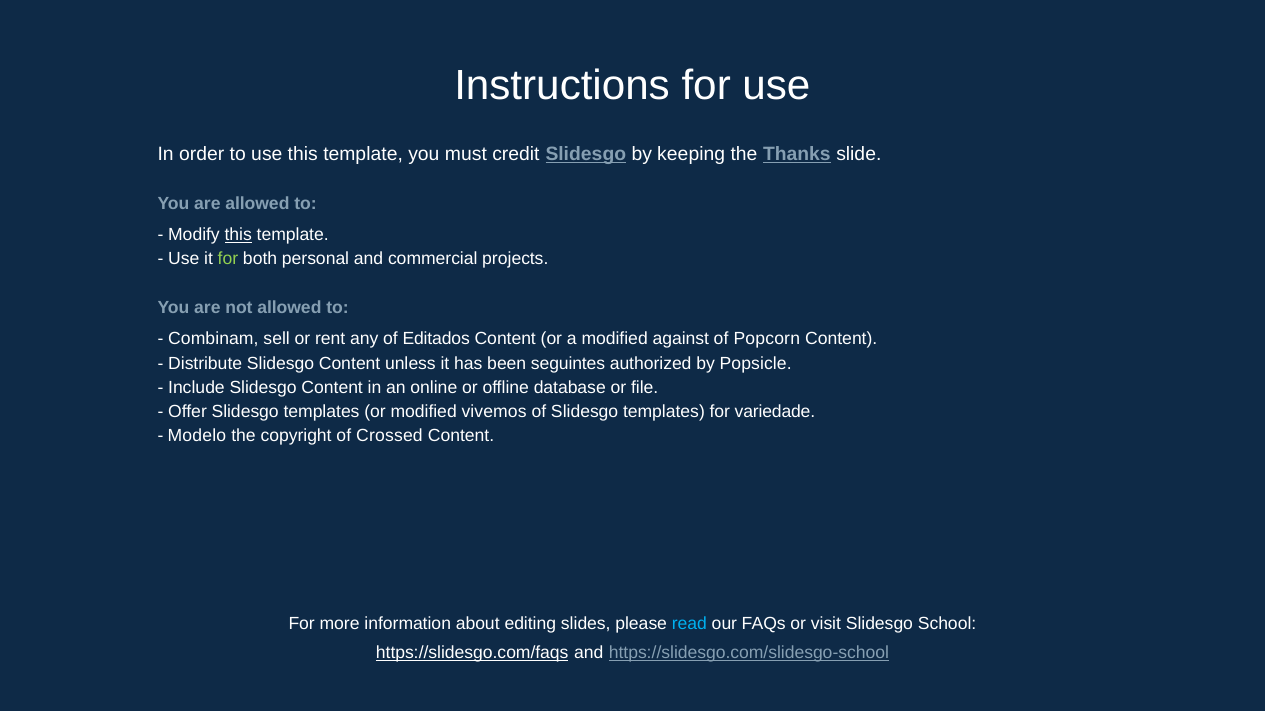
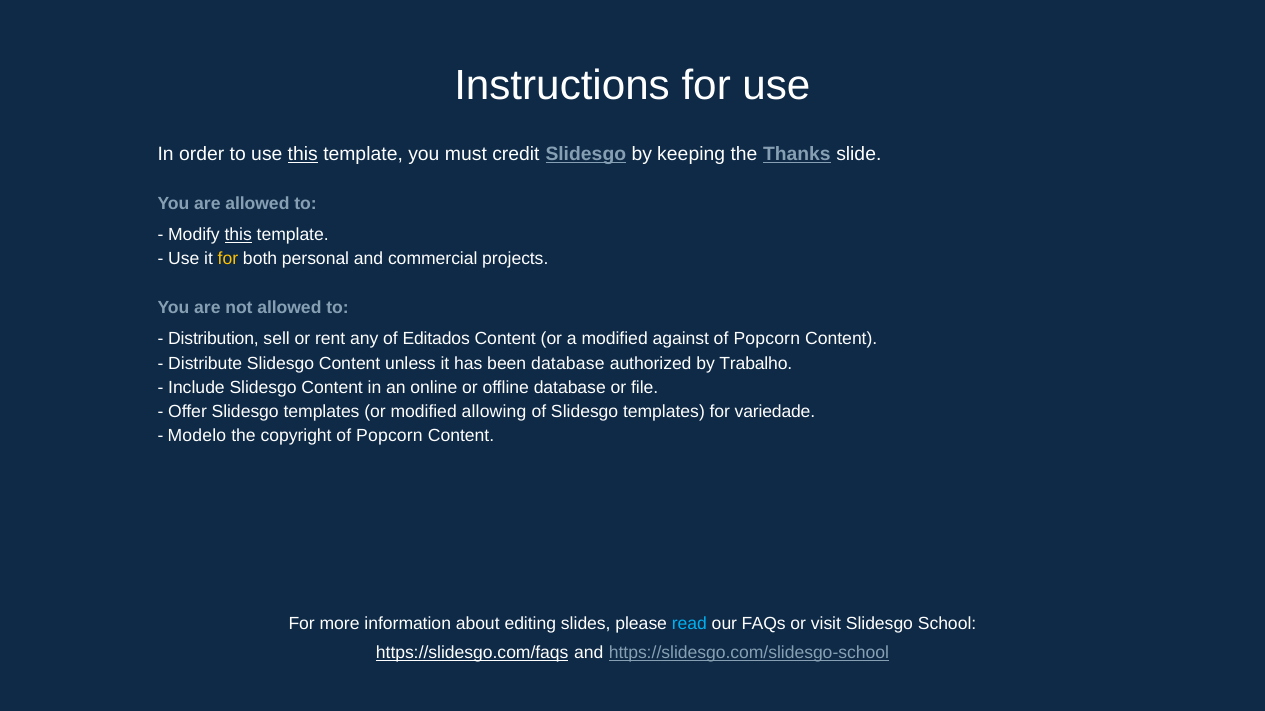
this at (303, 154) underline: none -> present
for at (228, 259) colour: light green -> yellow
Combinam: Combinam -> Distribution
been seguintes: seguintes -> database
Popsicle: Popsicle -> Trabalho
vivemos: vivemos -> allowing
copyright of Crossed: Crossed -> Popcorn
